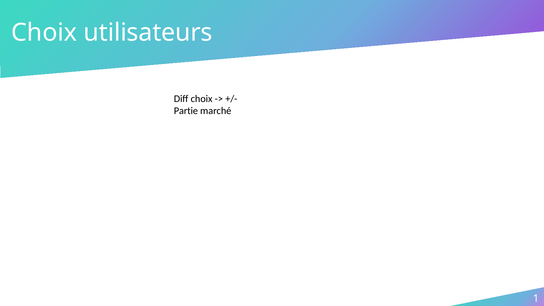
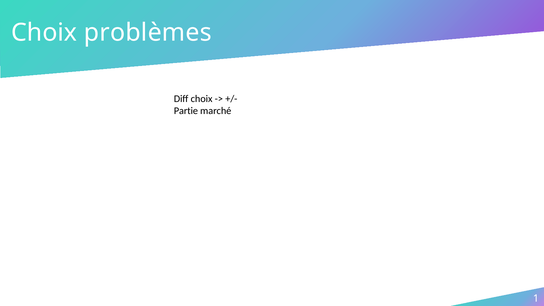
utilisateurs: utilisateurs -> problèmes
